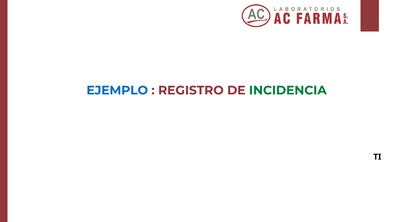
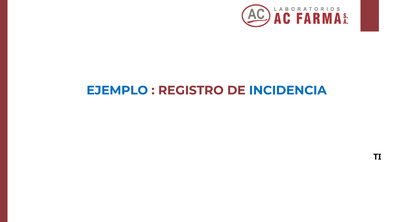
INCIDENCIA colour: green -> blue
